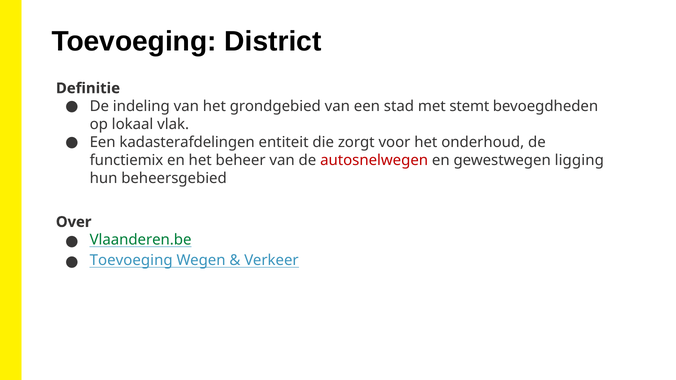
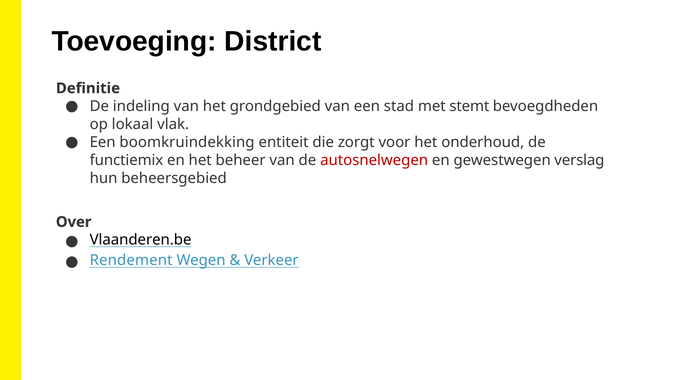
kadasterafdelingen: kadasterafdelingen -> boomkruindekking
ligging: ligging -> verslag
Vlaanderen.be colour: green -> black
Toevoeging at (131, 261): Toevoeging -> Rendement
